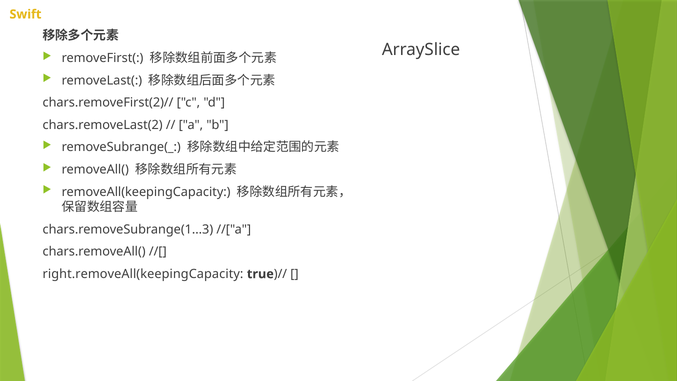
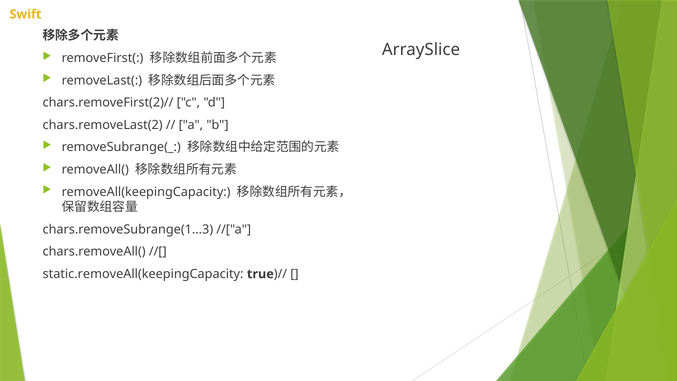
right.removeAll(keepingCapacity: right.removeAll(keepingCapacity -> static.removeAll(keepingCapacity
